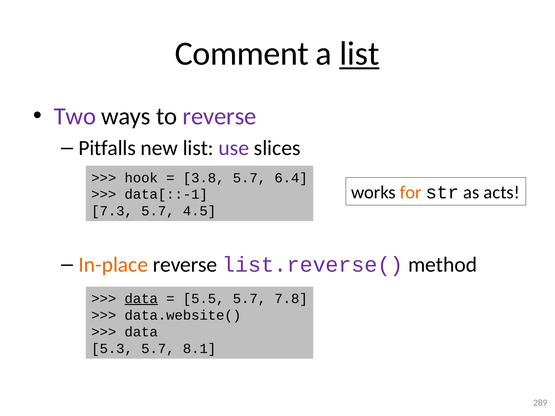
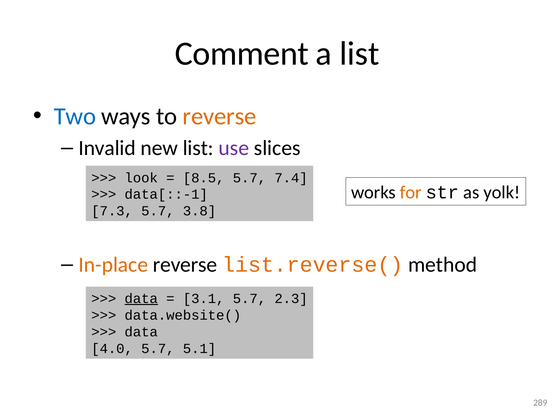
list at (359, 54) underline: present -> none
Two colour: purple -> blue
reverse at (220, 116) colour: purple -> orange
Pitfalls: Pitfalls -> Invalid
hook: hook -> look
3.8: 3.8 -> 8.5
6.4: 6.4 -> 7.4
acts: acts -> yolk
4.5: 4.5 -> 3.8
list.reverse( colour: purple -> orange
5.5: 5.5 -> 3.1
7.8: 7.8 -> 2.3
5.3: 5.3 -> 4.0
8.1: 8.1 -> 5.1
